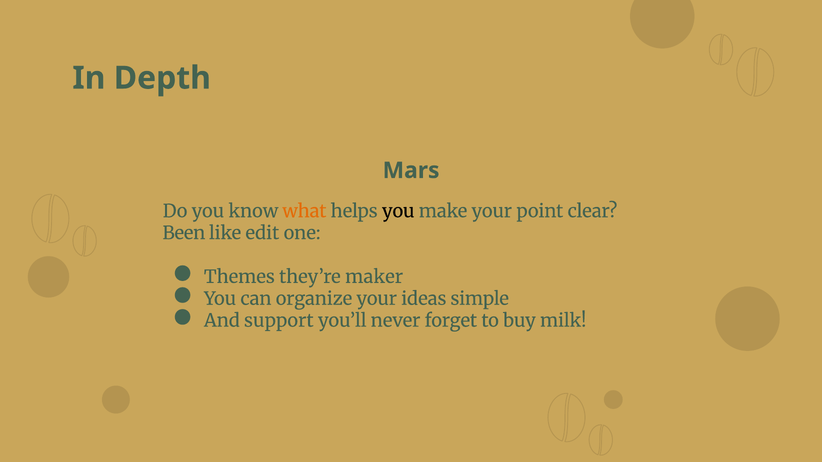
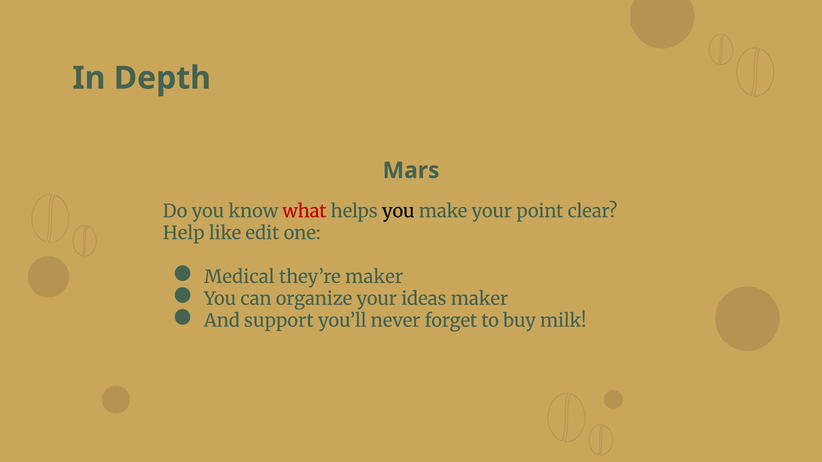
what colour: orange -> red
Been: Been -> Help
Themes: Themes -> Medical
ideas simple: simple -> maker
